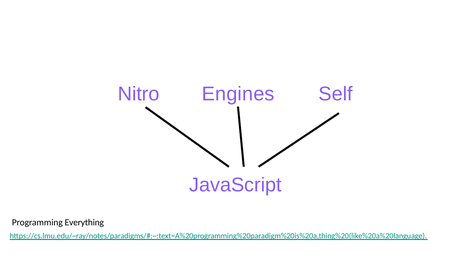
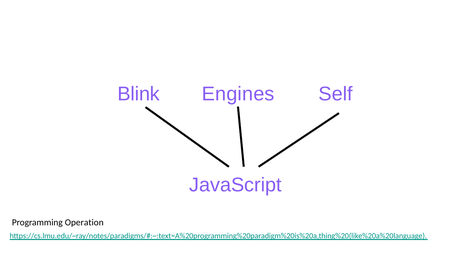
Nitro: Nitro -> Blink
Everything: Everything -> Operation
